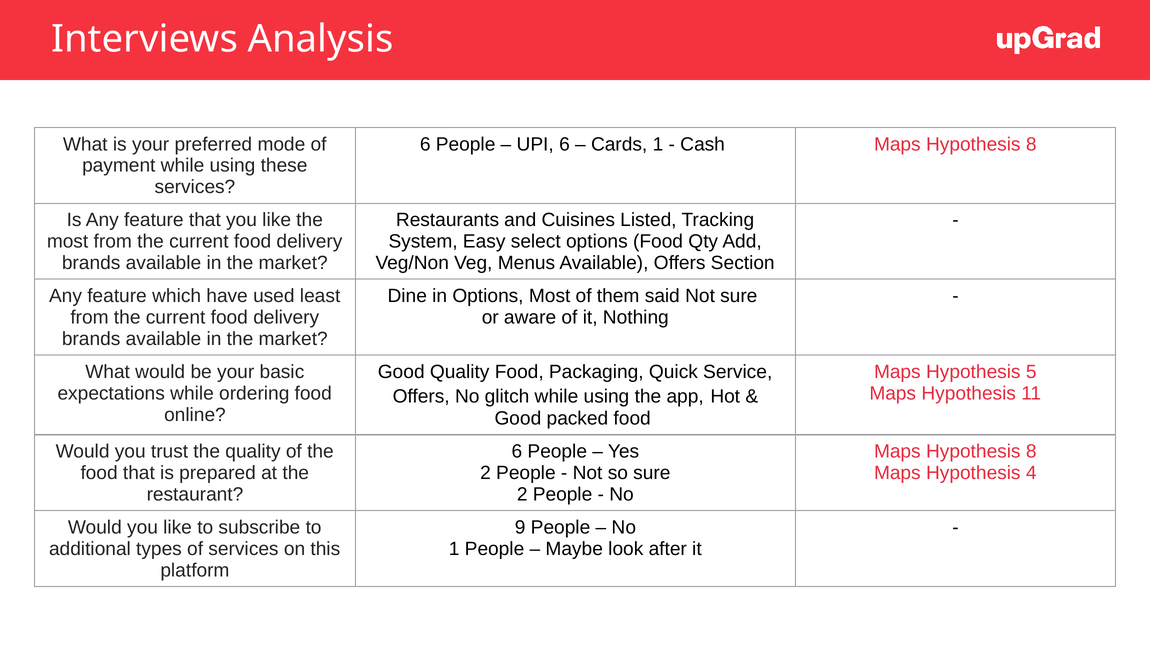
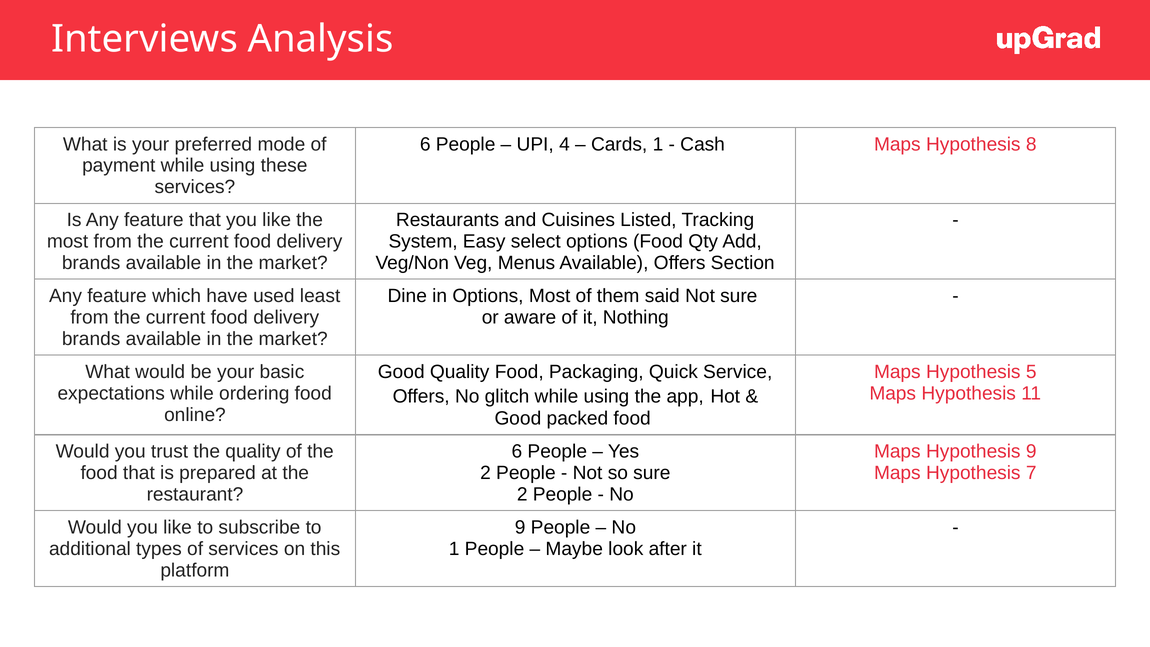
UPI 6: 6 -> 4
8 at (1031, 452): 8 -> 9
4: 4 -> 7
